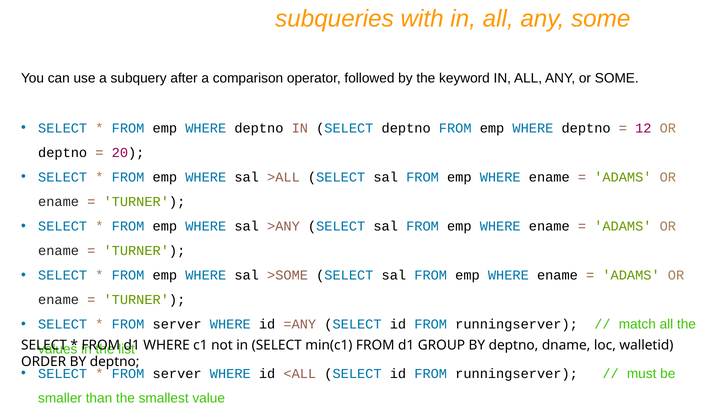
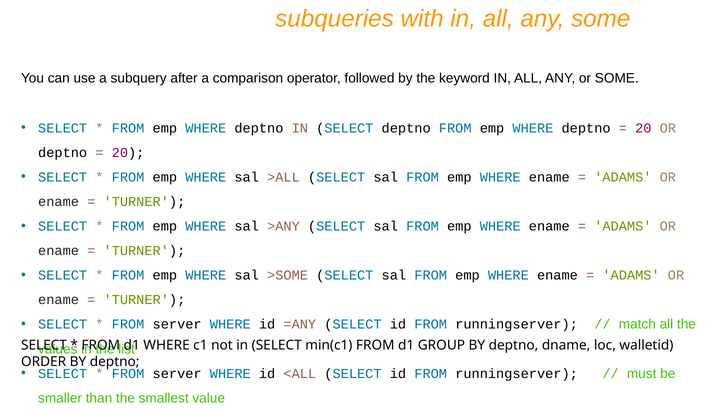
12 at (643, 128): 12 -> 20
